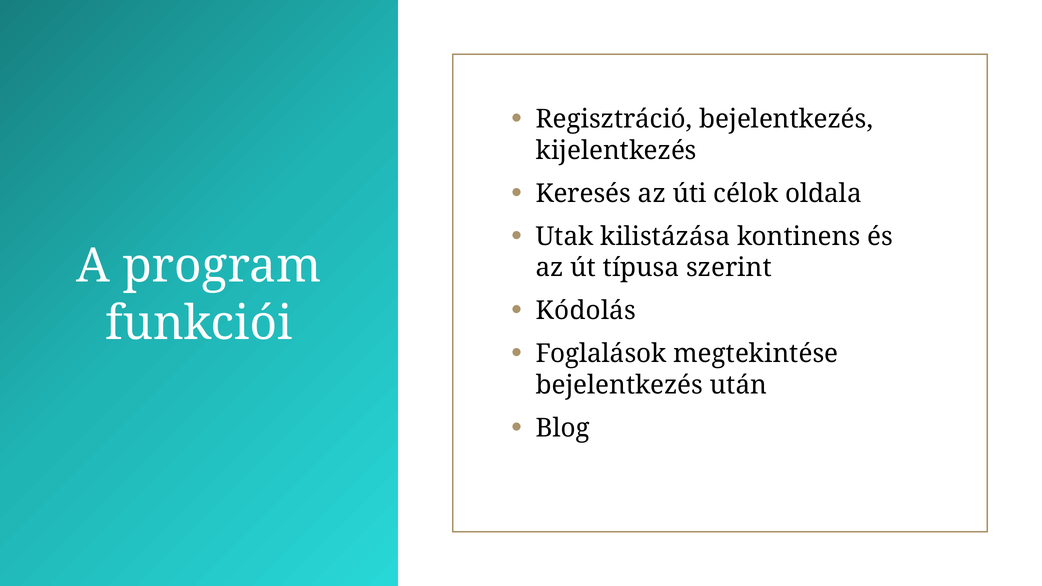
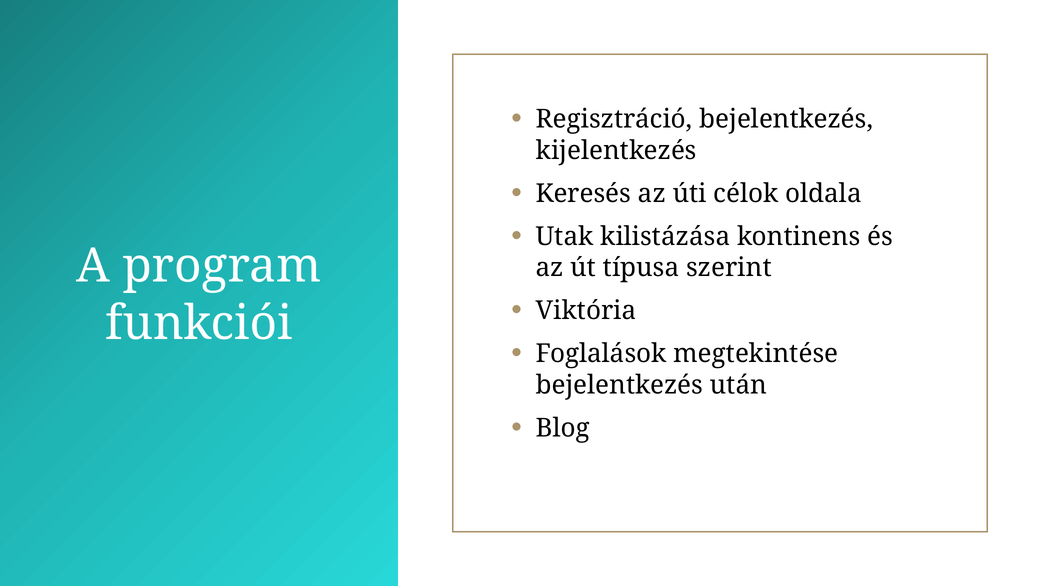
Kódolás: Kódolás -> Viktória
